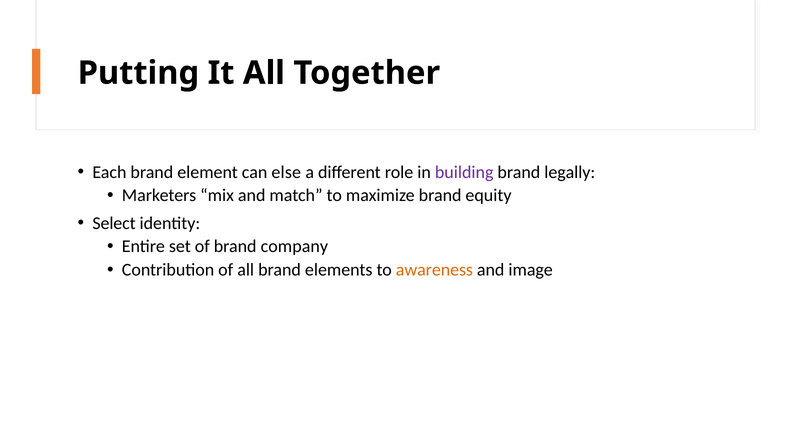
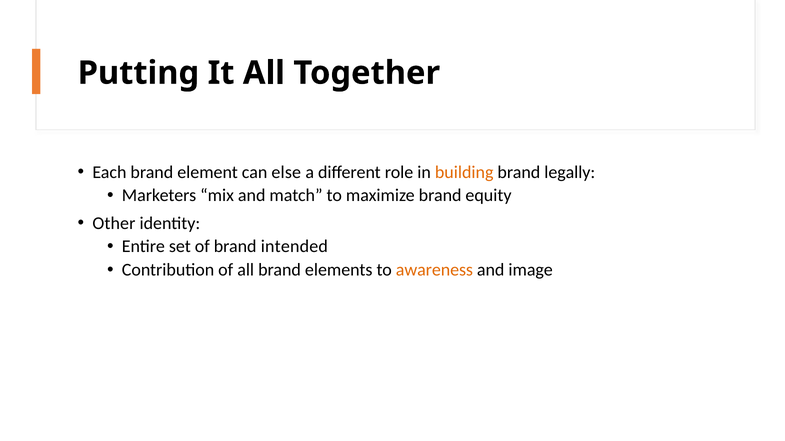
building colour: purple -> orange
Select: Select -> Other
company: company -> intended
